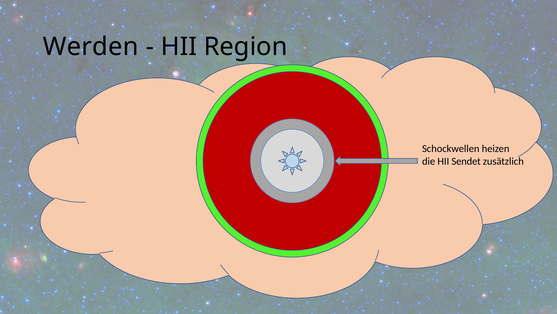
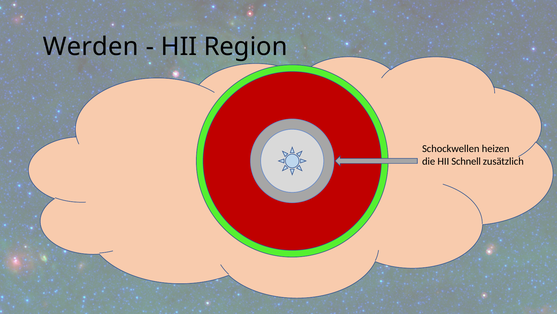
Sendet: Sendet -> Schnell
